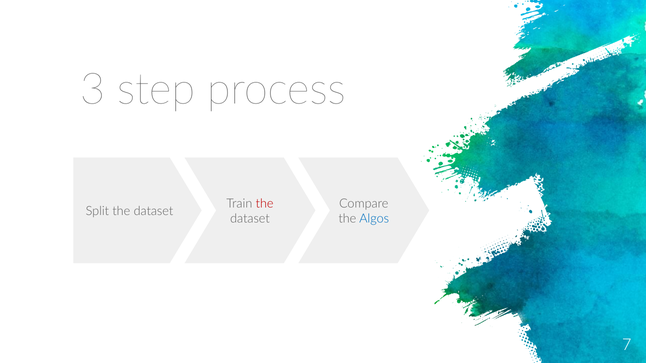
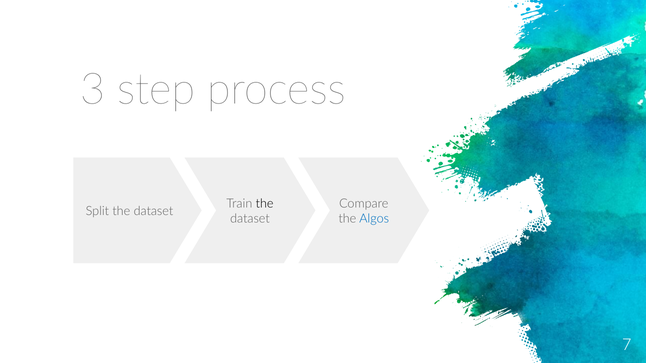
the at (265, 204) colour: red -> black
